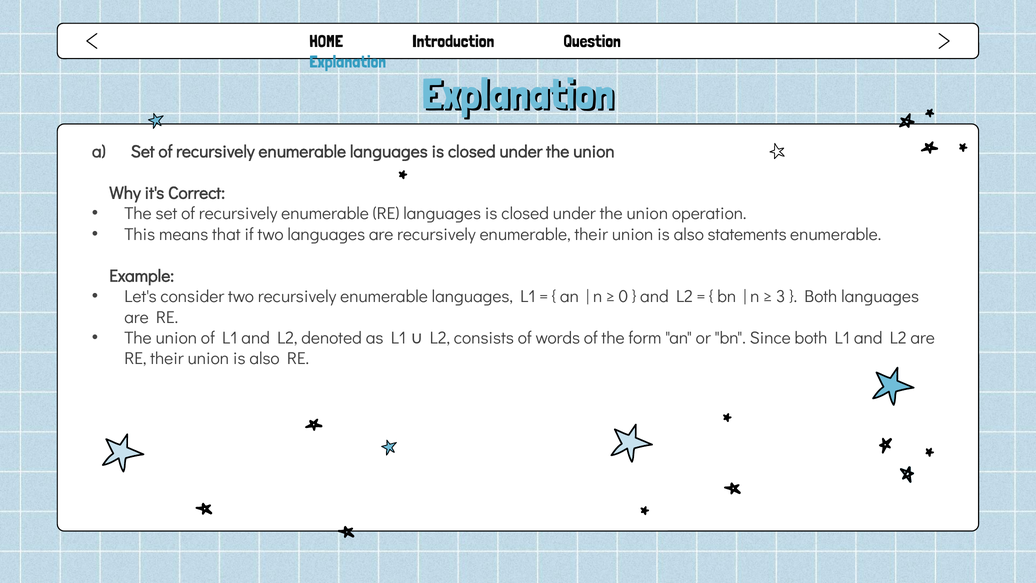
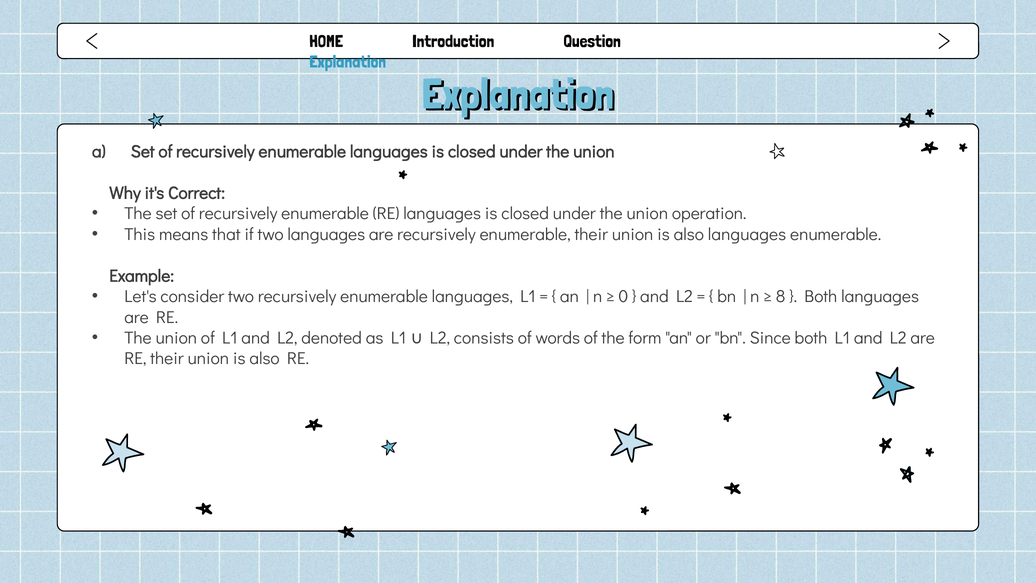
also statements: statements -> languages
3: 3 -> 8
